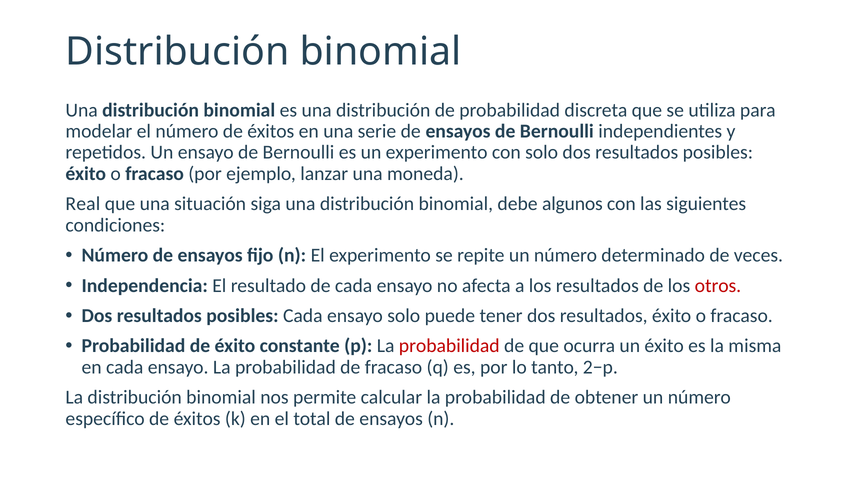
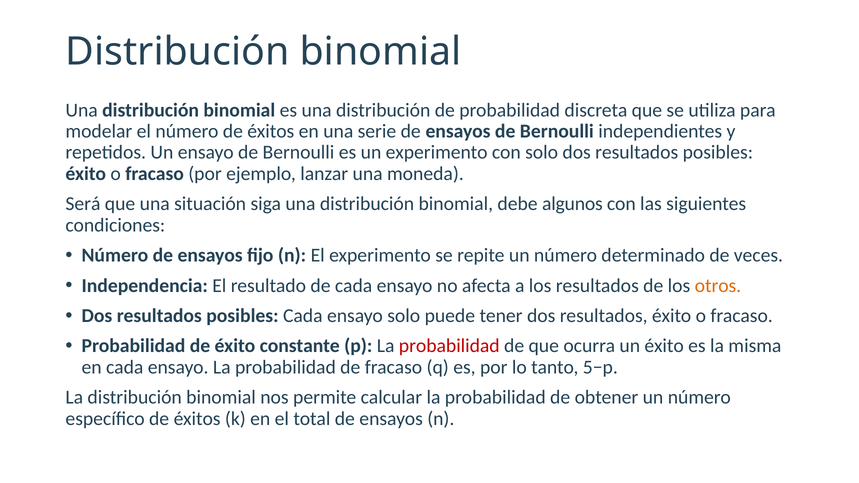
Real: Real -> Será
otros colour: red -> orange
2−p: 2−p -> 5−p
